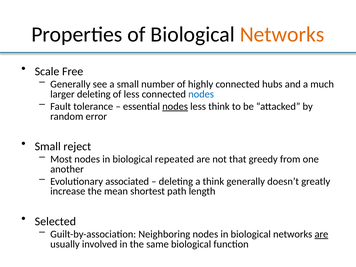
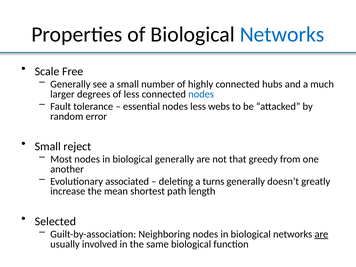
Networks at (282, 34) colour: orange -> blue
larger deleting: deleting -> degrees
nodes at (175, 106) underline: present -> none
less think: think -> webs
biological repeated: repeated -> generally
a think: think -> turns
